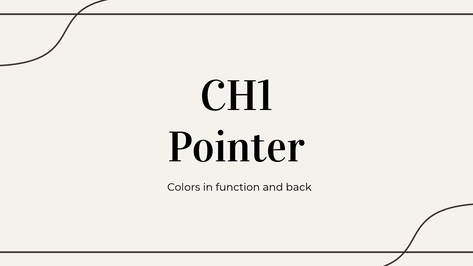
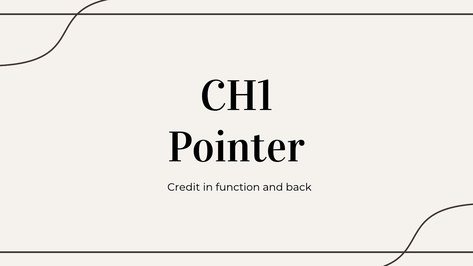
Colors: Colors -> Credit
